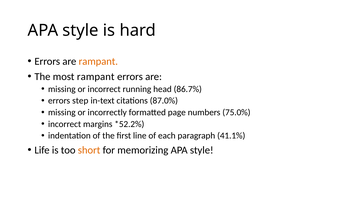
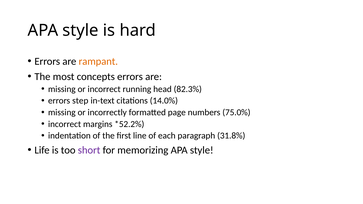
most rampant: rampant -> concepts
86.7%: 86.7% -> 82.3%
87.0%: 87.0% -> 14.0%
41.1%: 41.1% -> 31.8%
short colour: orange -> purple
